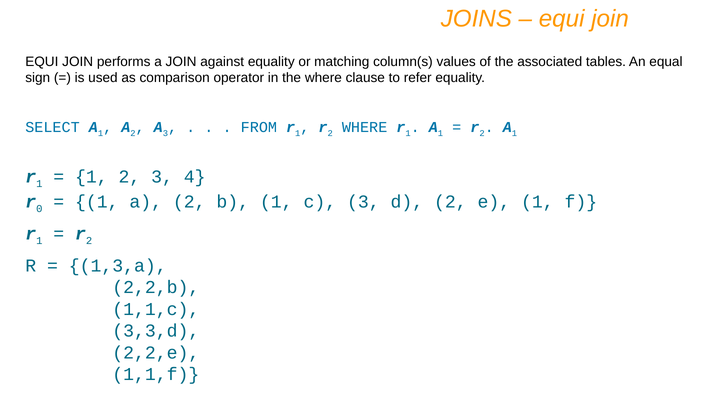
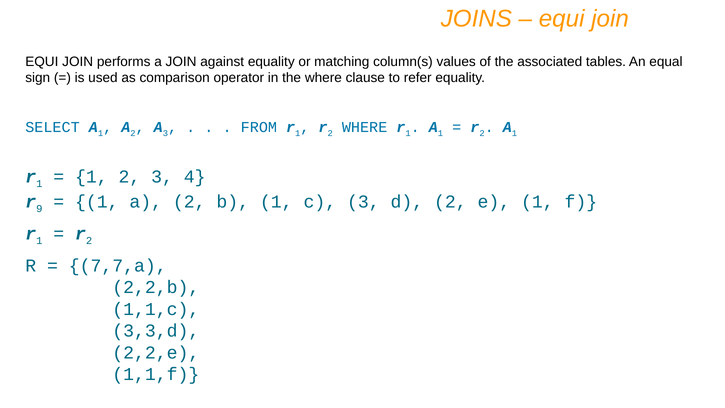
0: 0 -> 9
1,3,a: 1,3,a -> 7,7,a
